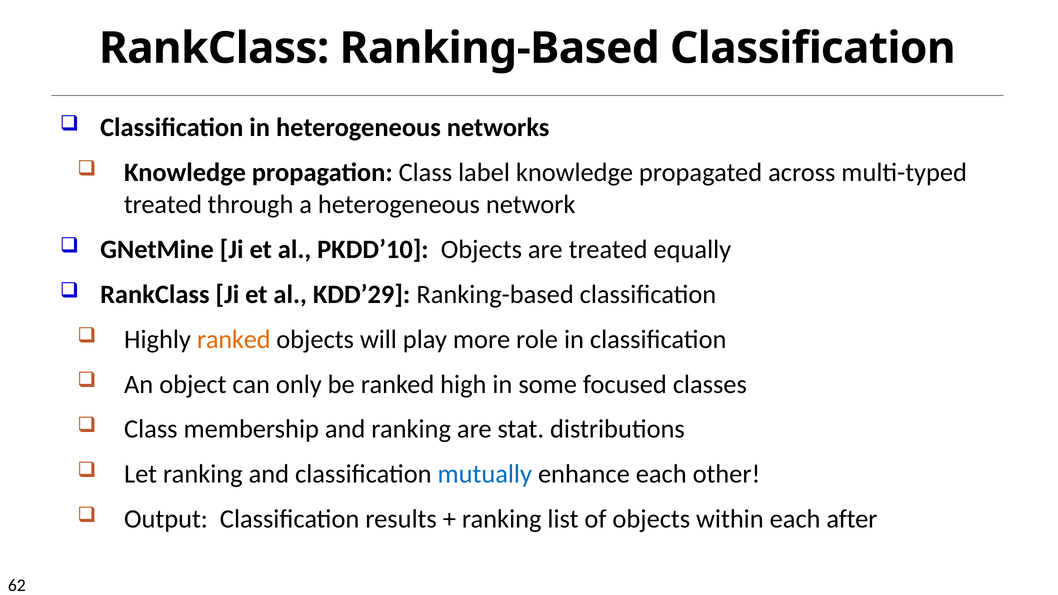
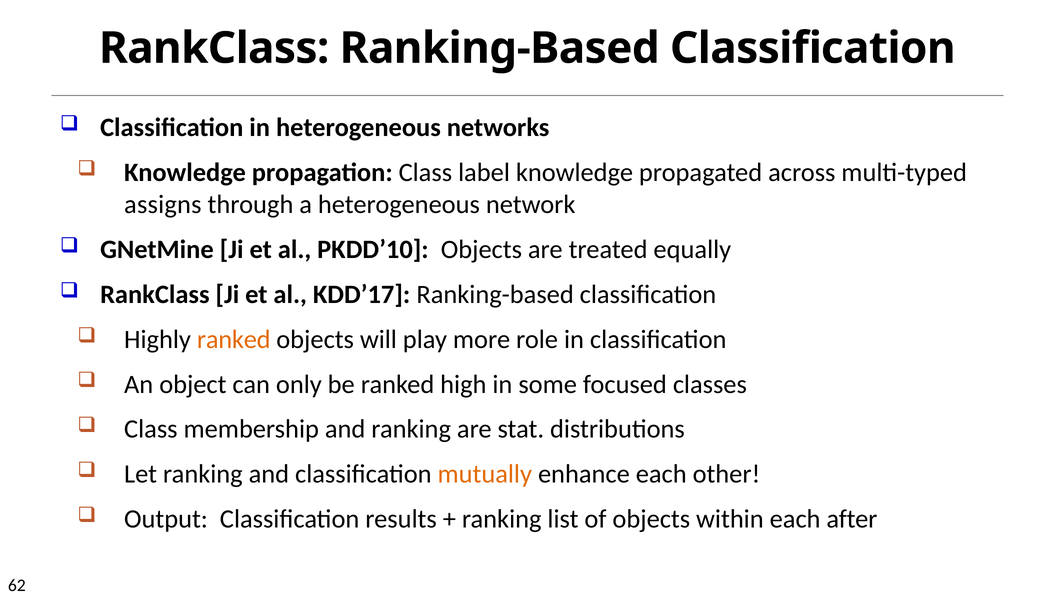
treated at (163, 204): treated -> assigns
KDD’29: KDD’29 -> KDD’17
mutually colour: blue -> orange
